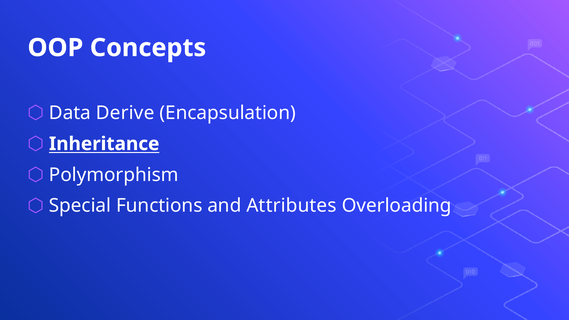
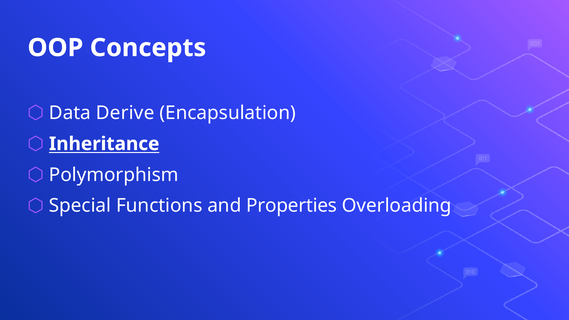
Attributes: Attributes -> Properties
